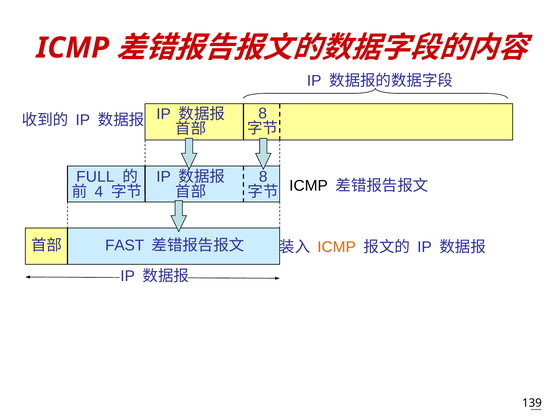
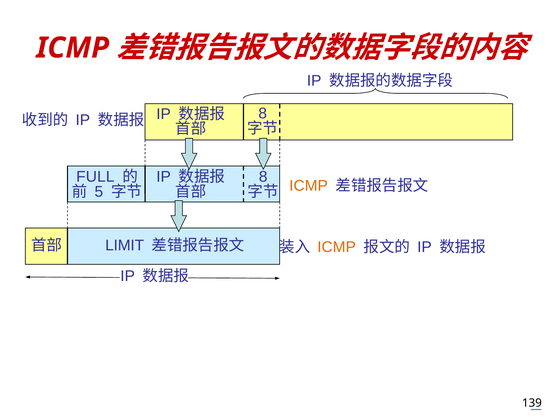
ICMP at (309, 186) colour: black -> orange
4: 4 -> 5
FAST: FAST -> LIMIT
